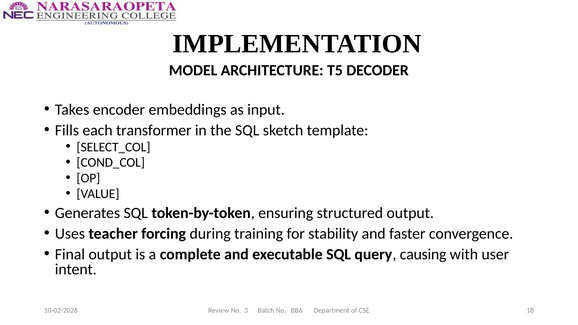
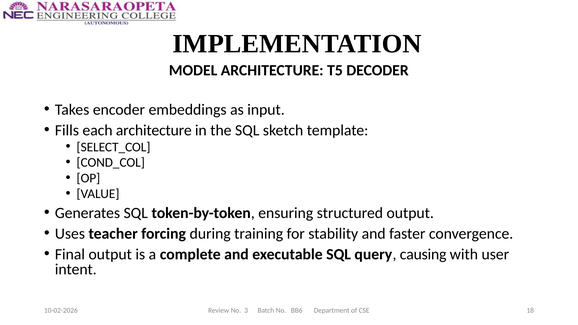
each transformer: transformer -> architecture
